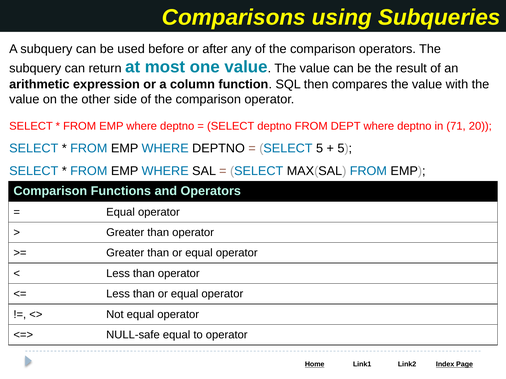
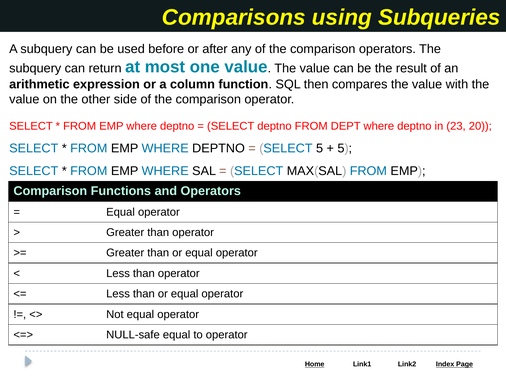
71: 71 -> 23
